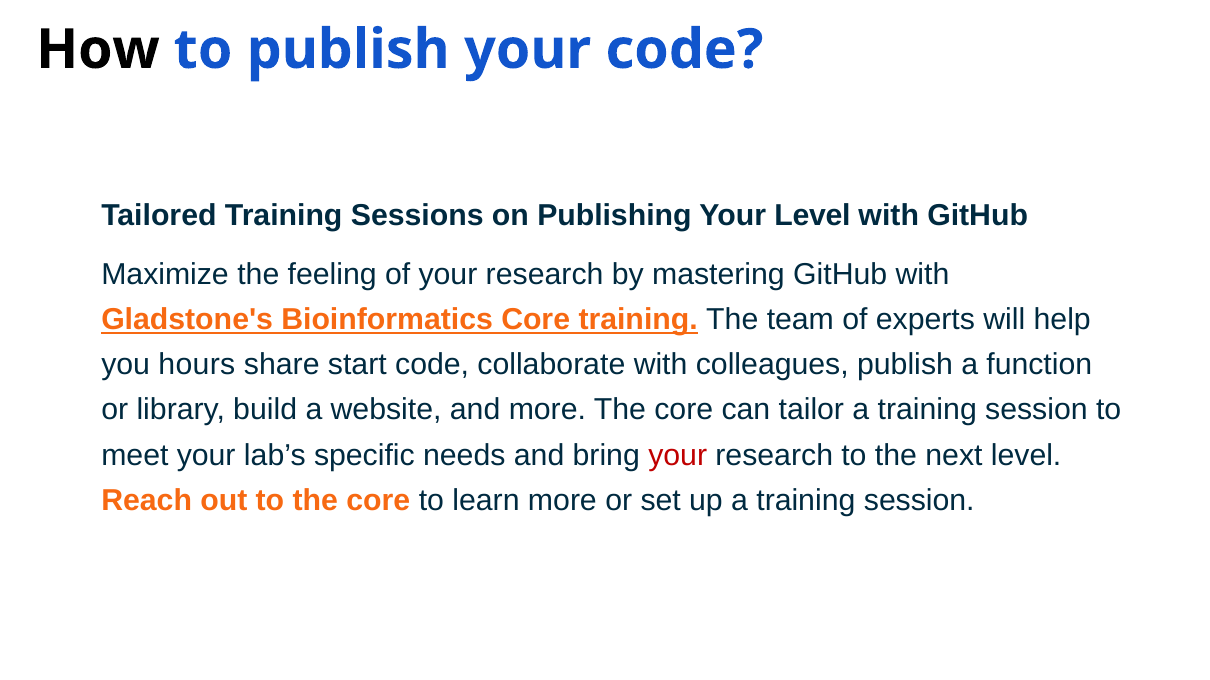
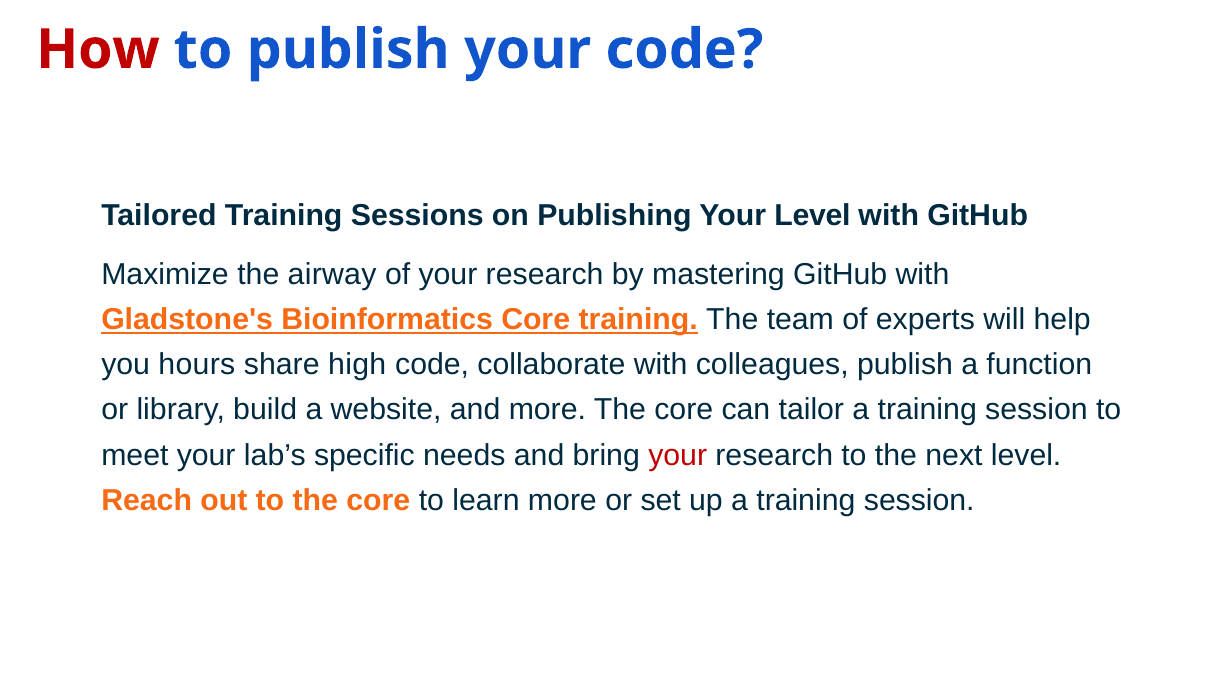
How colour: black -> red
feeling: feeling -> airway
start: start -> high
